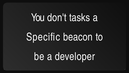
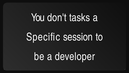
beacon: beacon -> session
